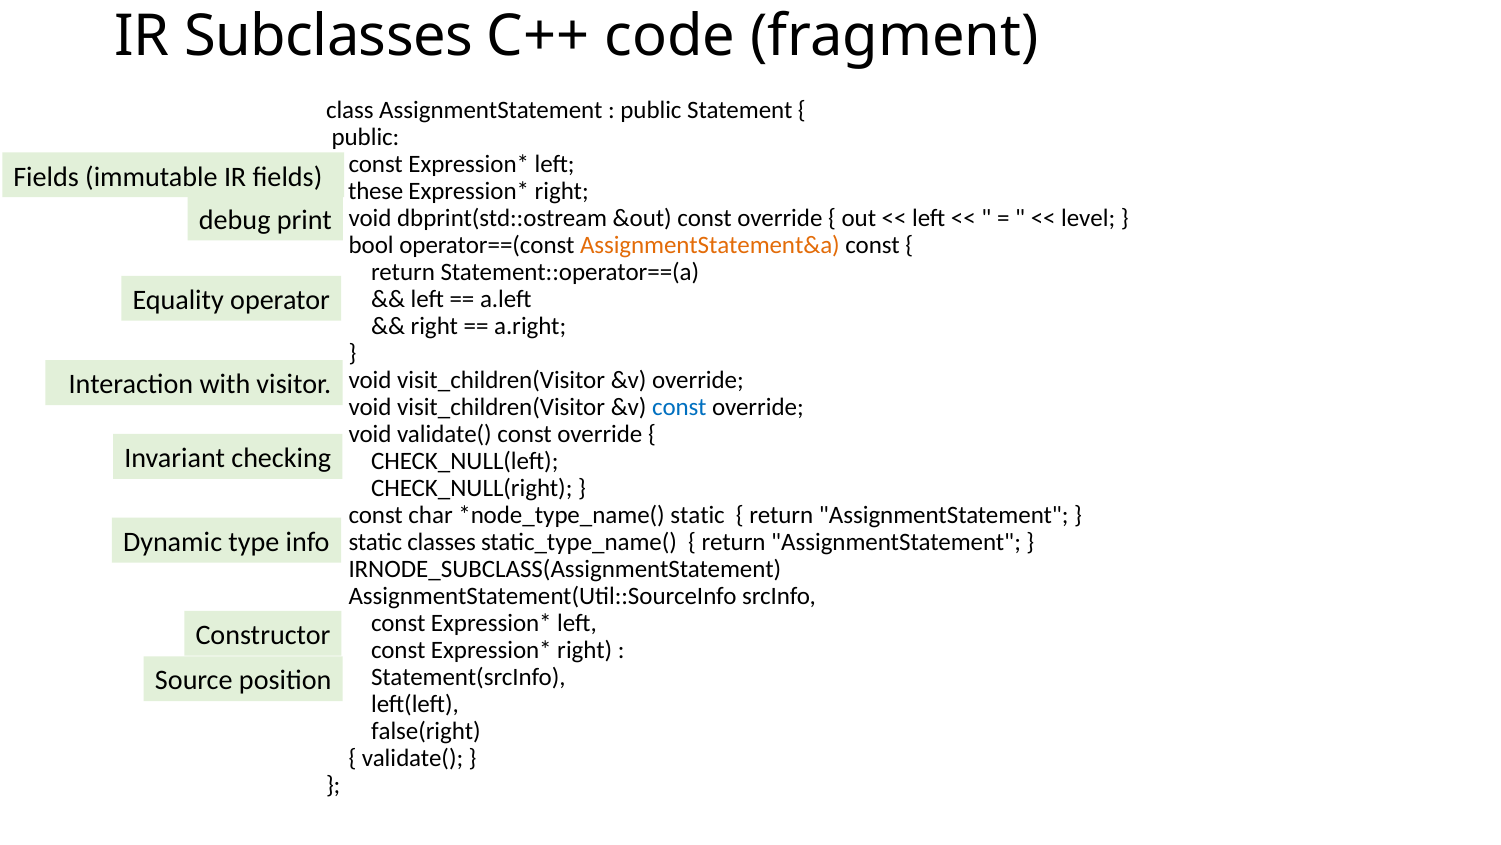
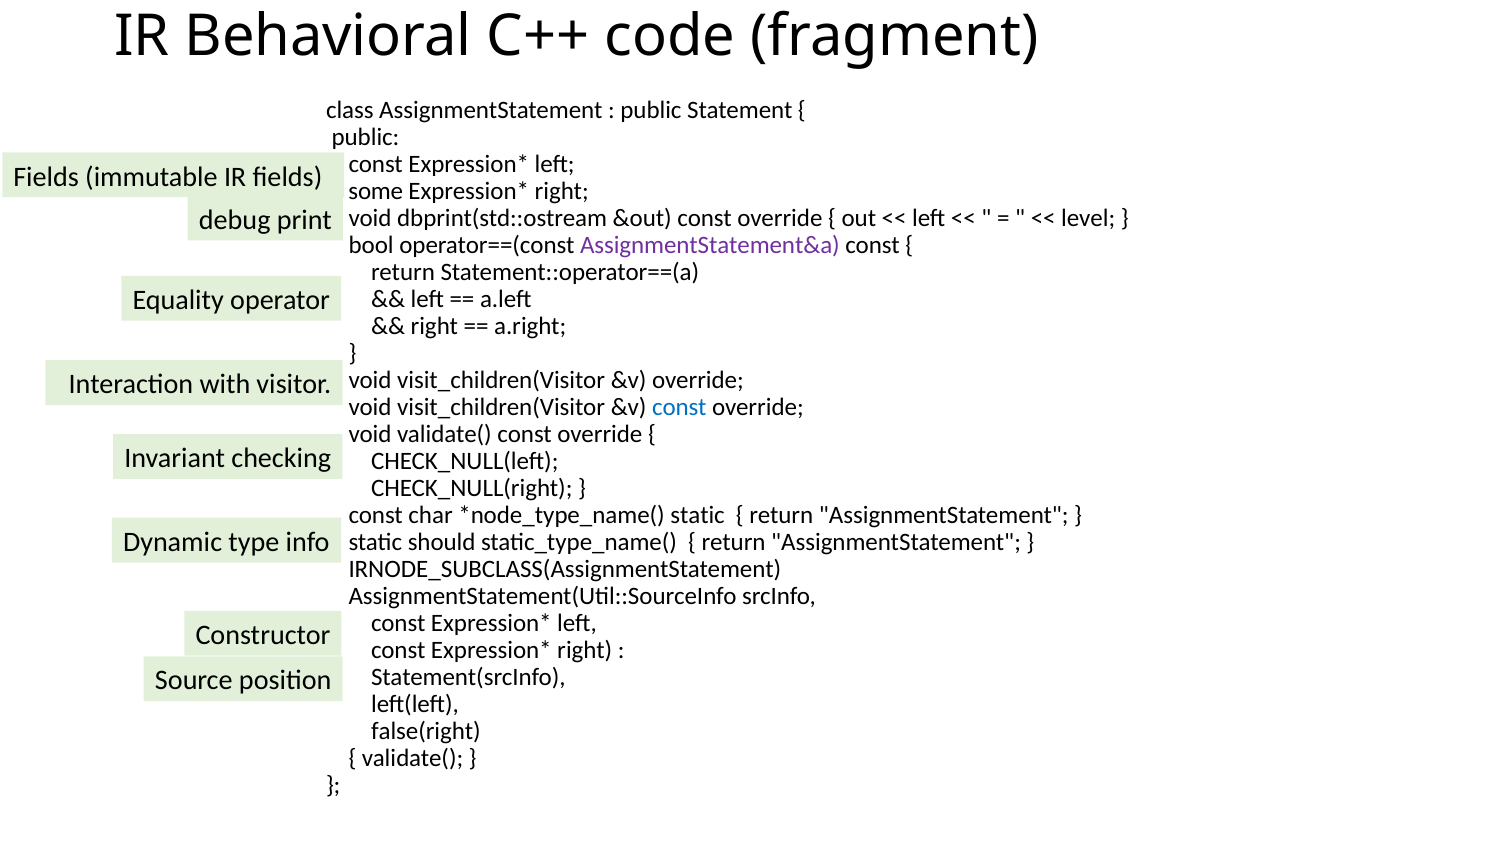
Subclasses: Subclasses -> Behavioral
these: these -> some
AssignmentStatement&a colour: orange -> purple
classes: classes -> should
